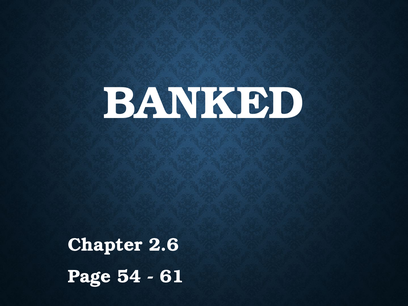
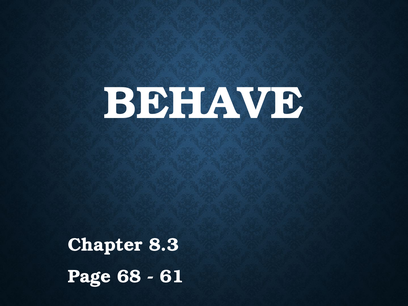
BANKED: BANKED -> BEHAVE
2.6: 2.6 -> 8.3
54: 54 -> 68
